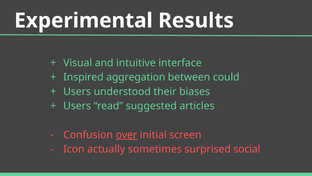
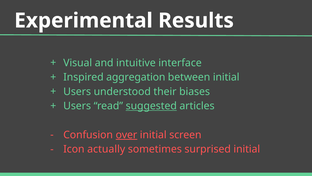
between could: could -> initial
suggested underline: none -> present
surprised social: social -> initial
